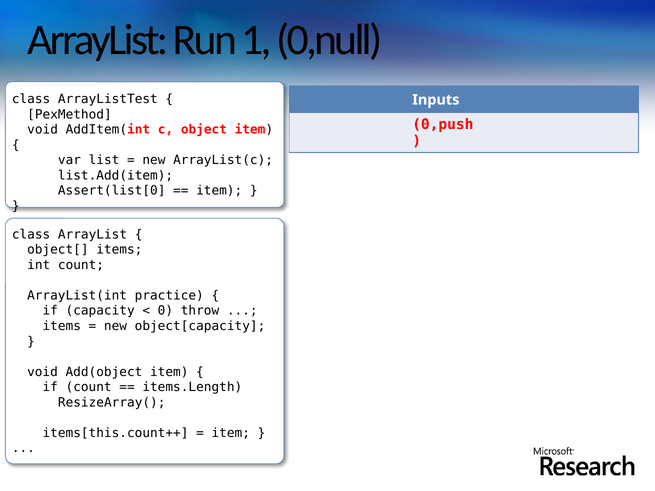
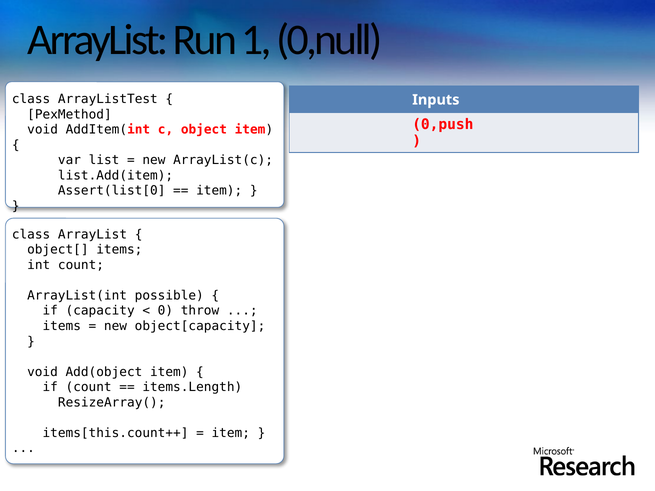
practice: practice -> possible
